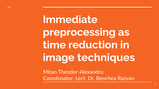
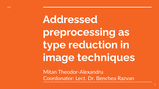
Immediate: Immediate -> Addressed
time: time -> type
